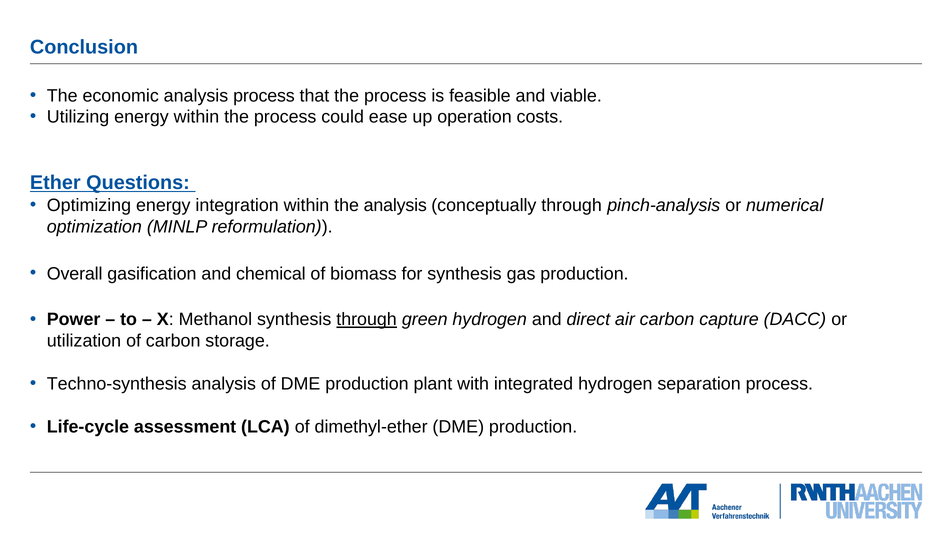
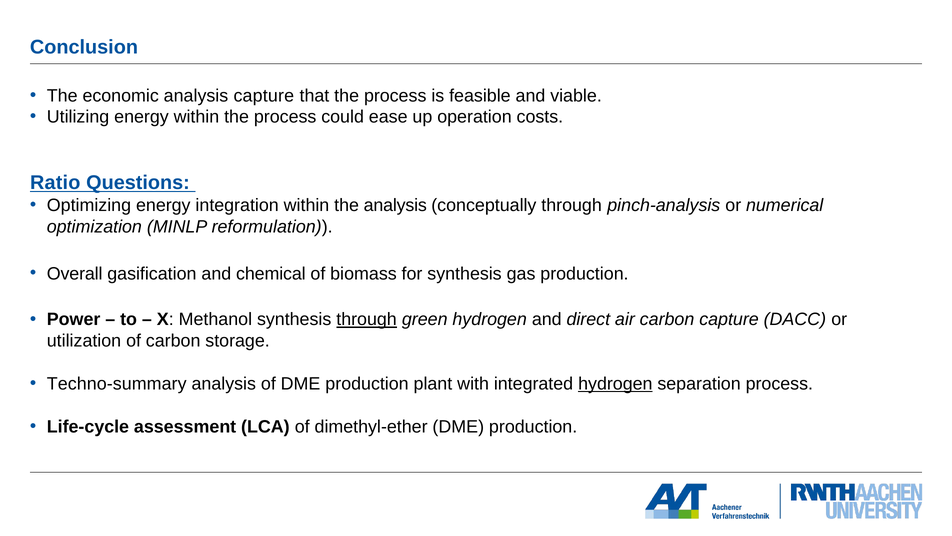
analysis process: process -> capture
Ether: Ether -> Ratio
Techno-synthesis: Techno-synthesis -> Techno-summary
hydrogen at (615, 384) underline: none -> present
